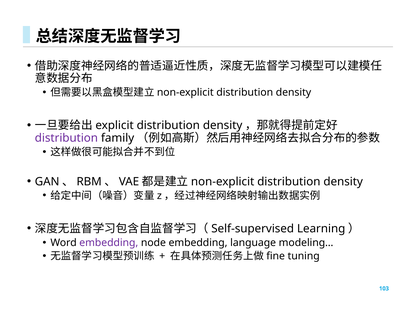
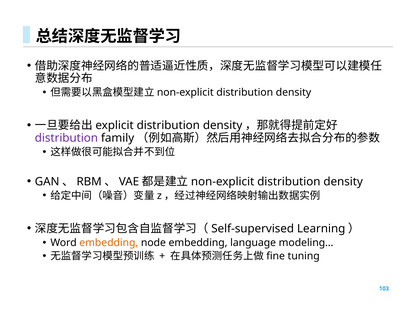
embedding at (109, 243) colour: purple -> orange
